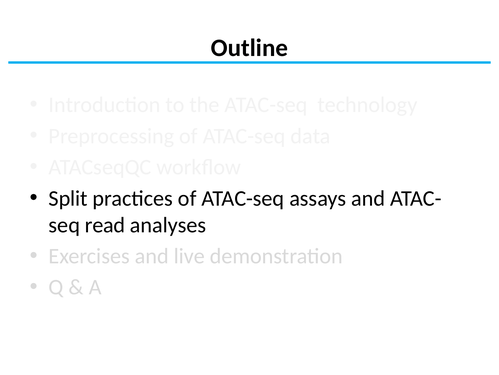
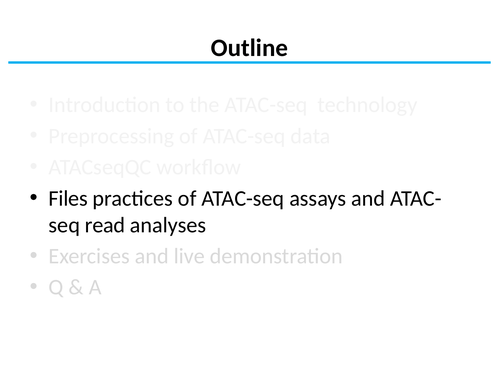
Split: Split -> Files
